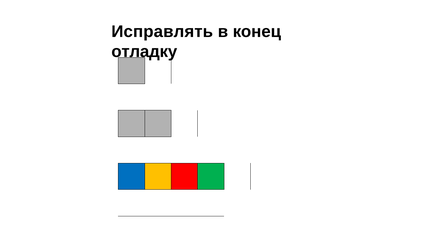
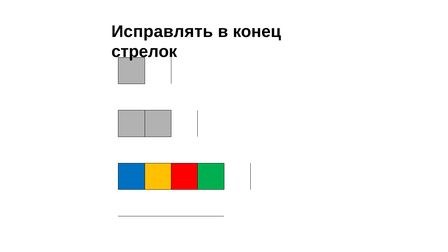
отладку: отладку -> стрелок
